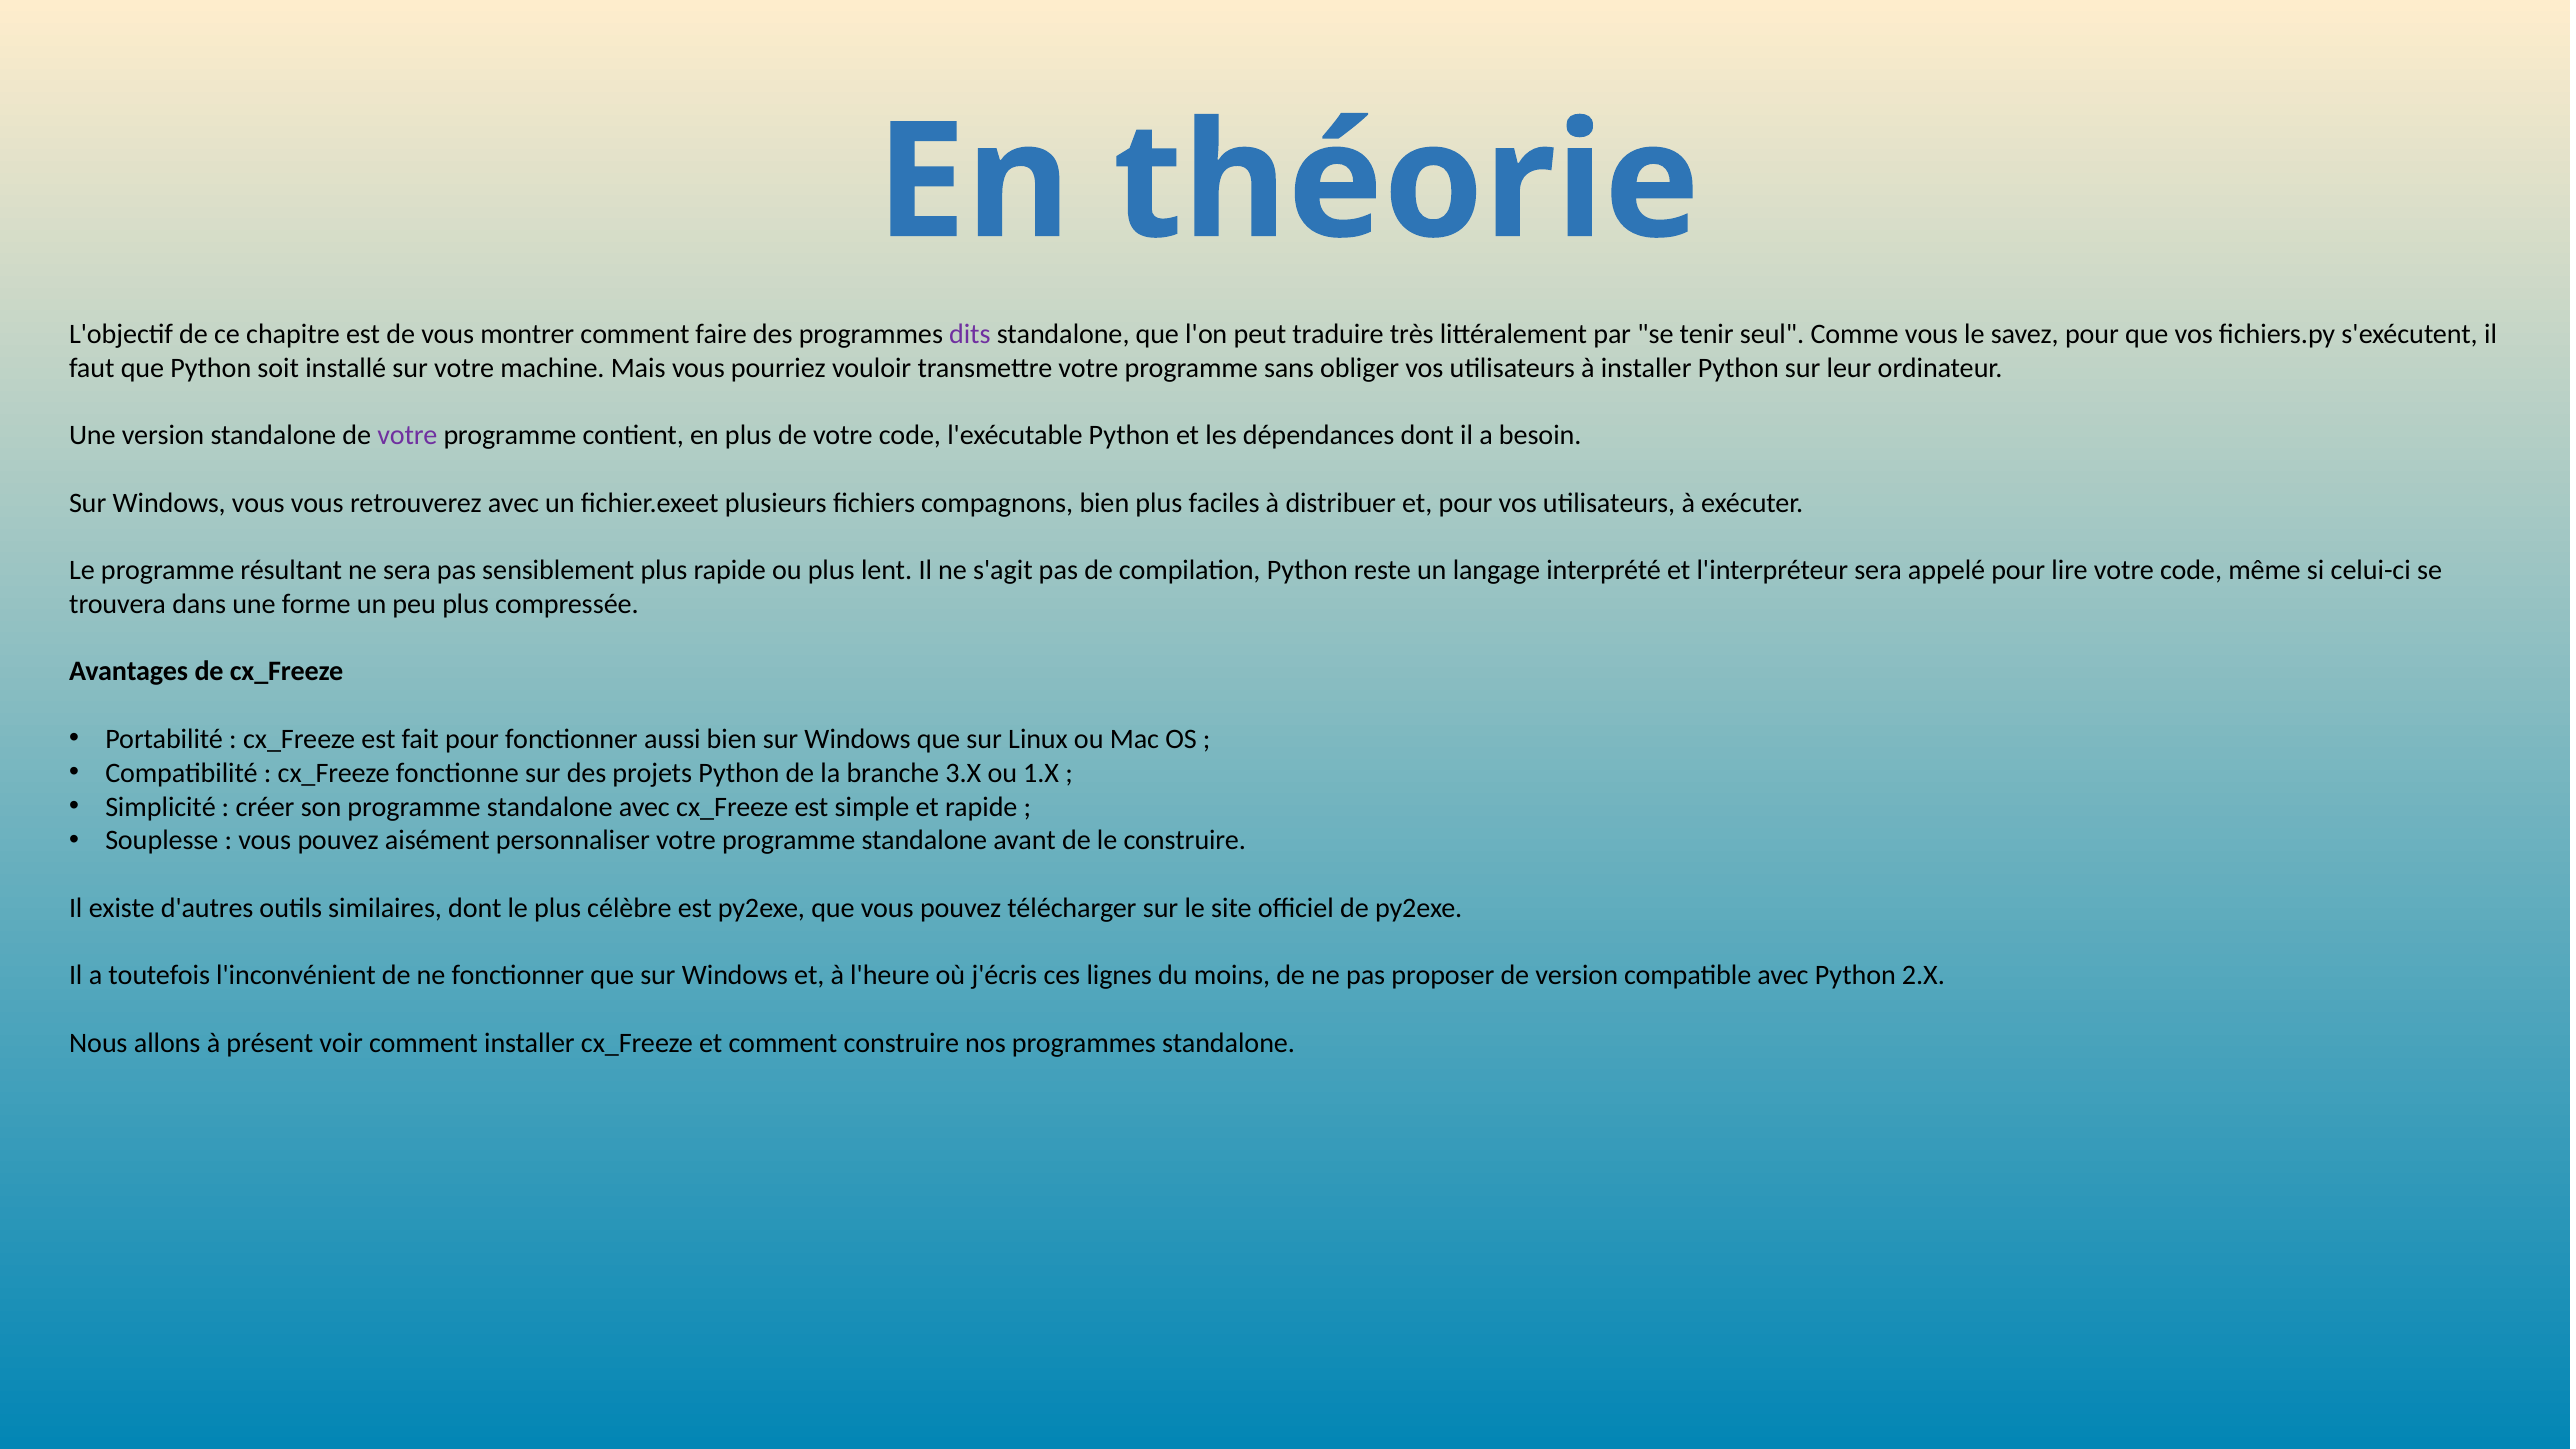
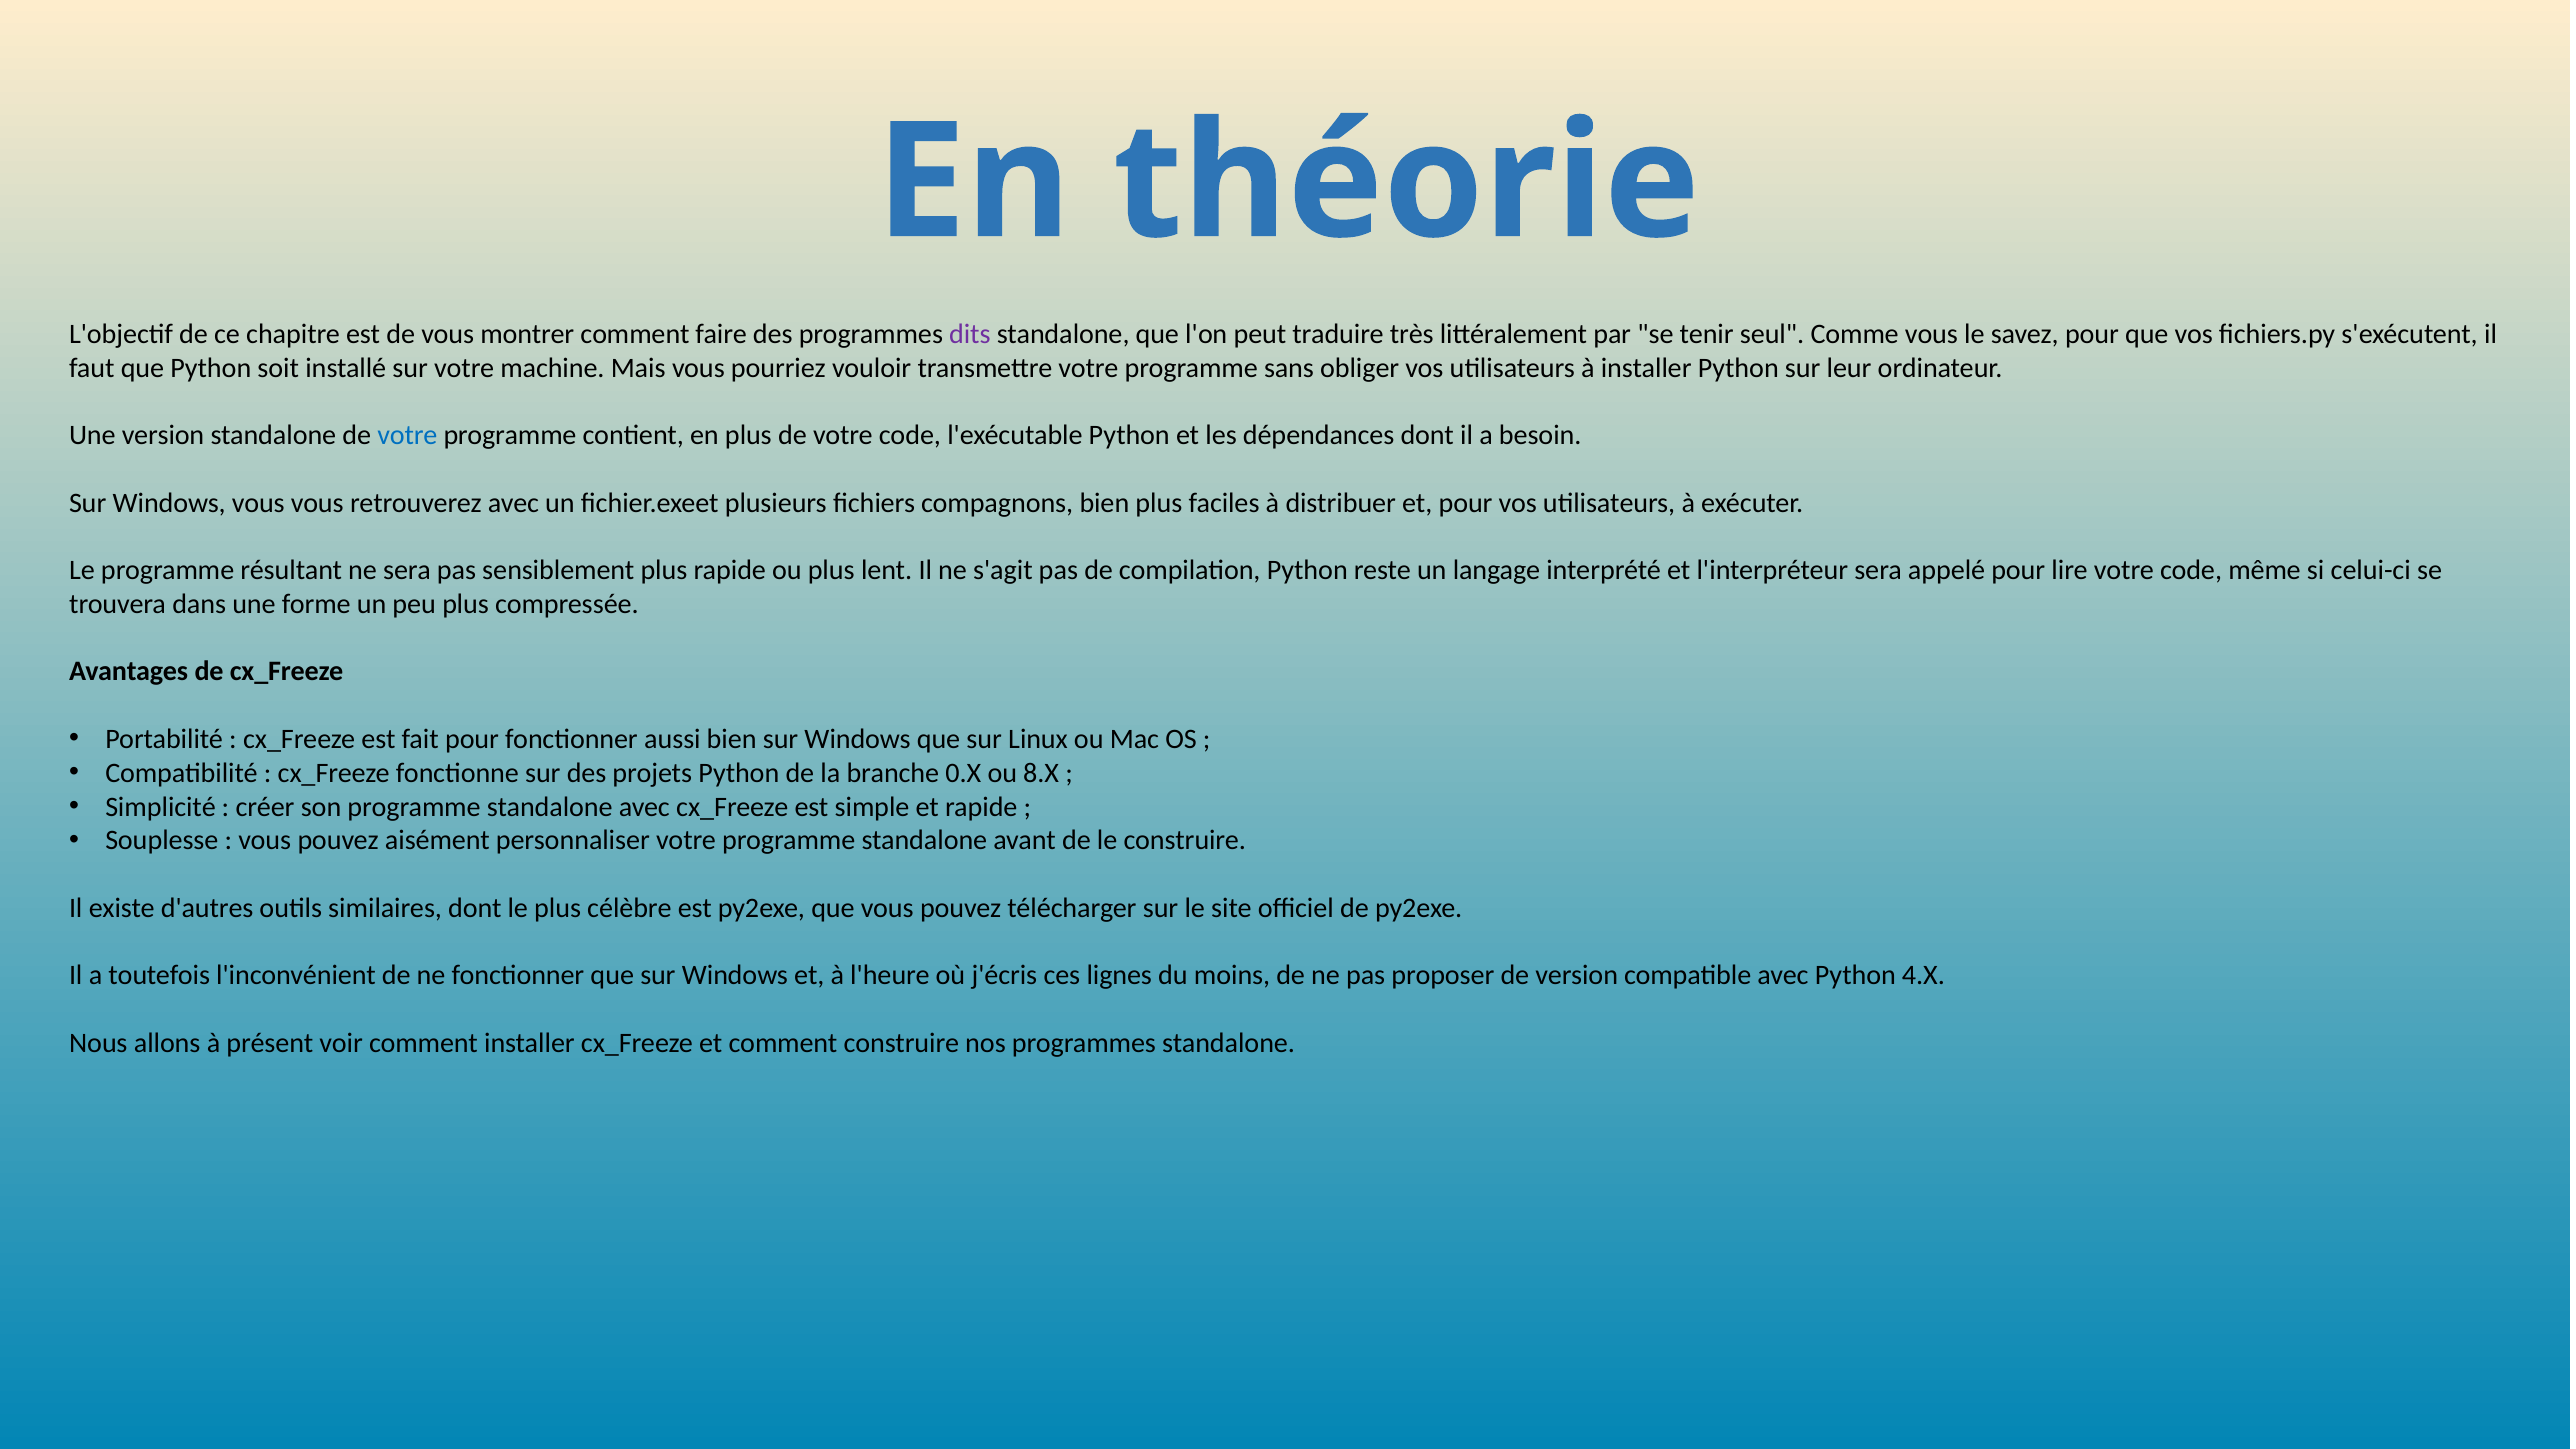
votre at (407, 435) colour: purple -> blue
3.X: 3.X -> 0.X
1.X: 1.X -> 8.X
2.X: 2.X -> 4.X
